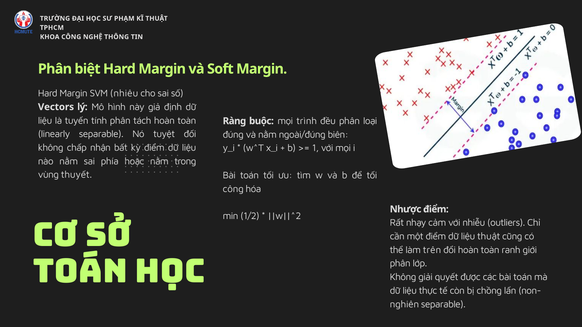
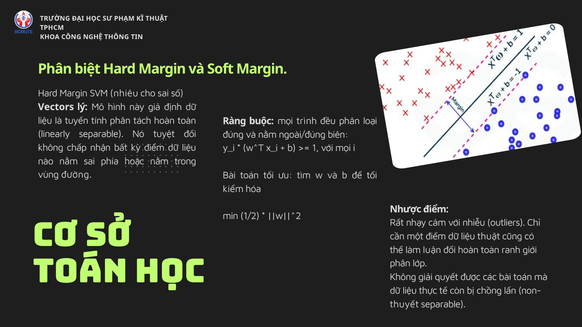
thuyết: thuyết -> đường
công at (233, 189): công -> kiểm
trên: trên -> luận
nghiên: nghiên -> thuyết
